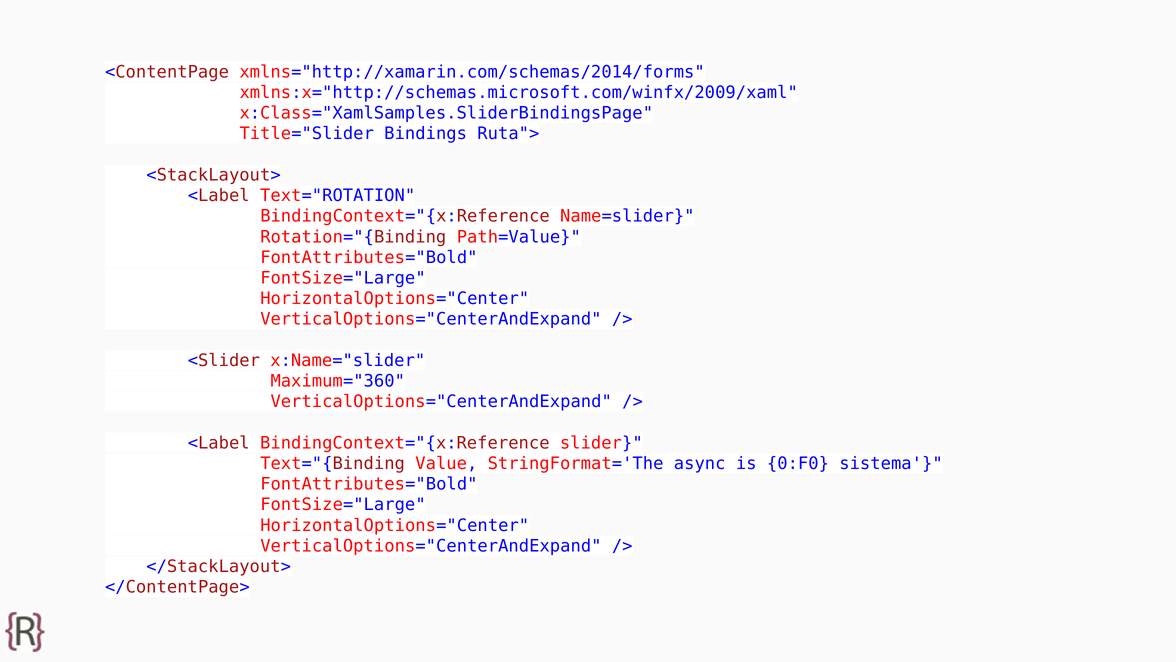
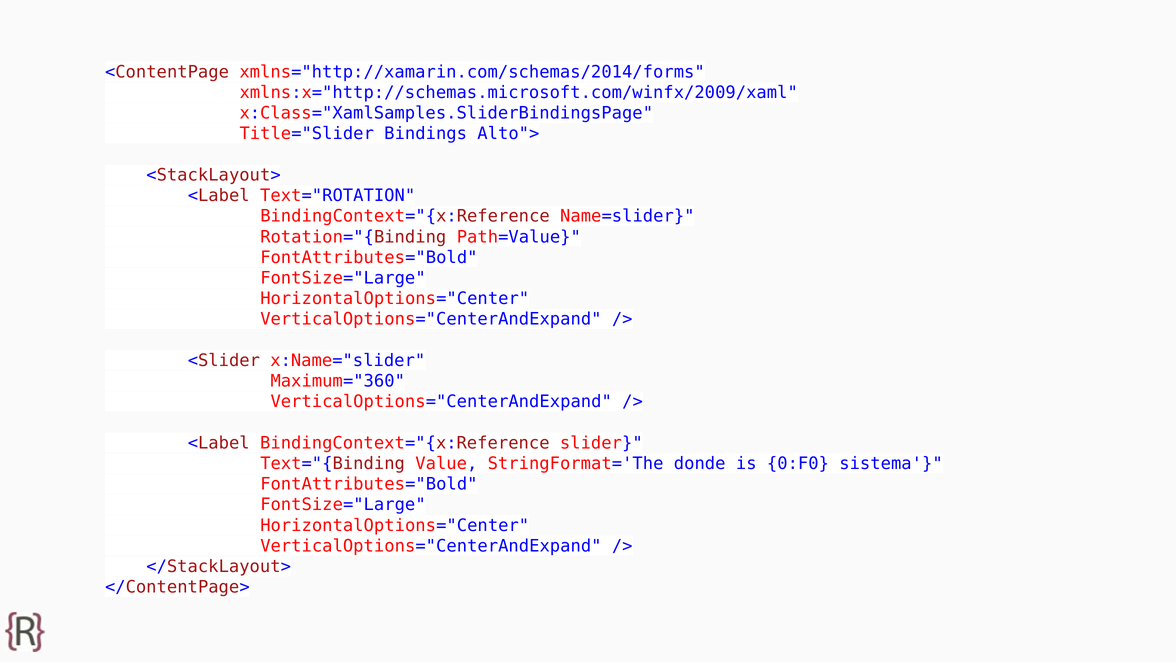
Ruta">: Ruta"> -> Alto">
async: async -> donde
